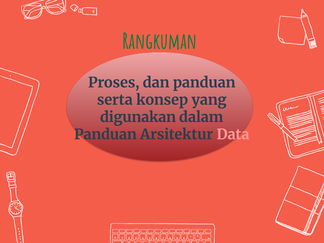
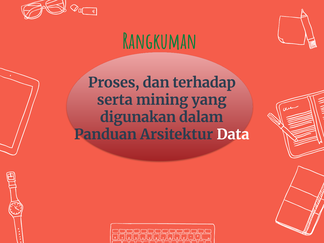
dan panduan: panduan -> terhadap
konsep: konsep -> mining
Data colour: pink -> white
